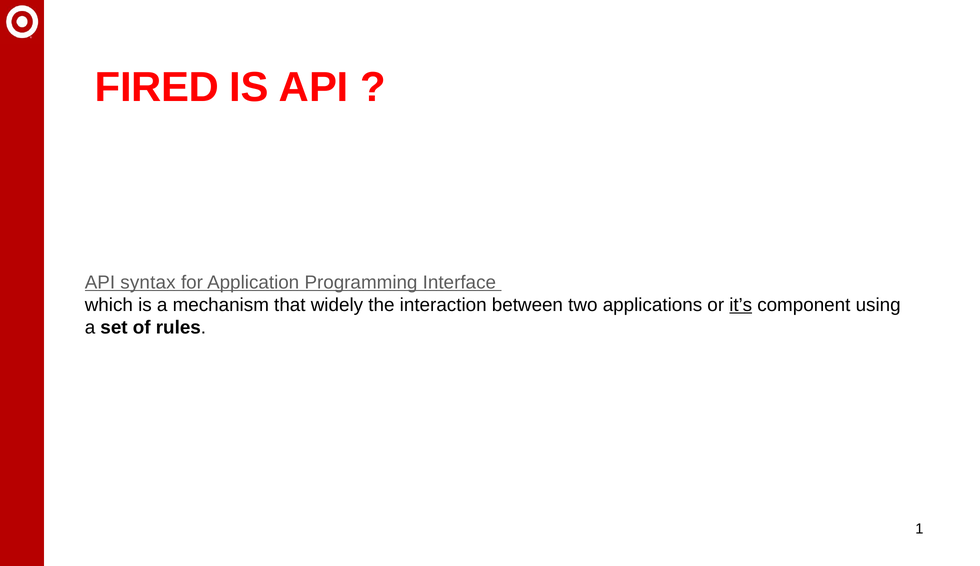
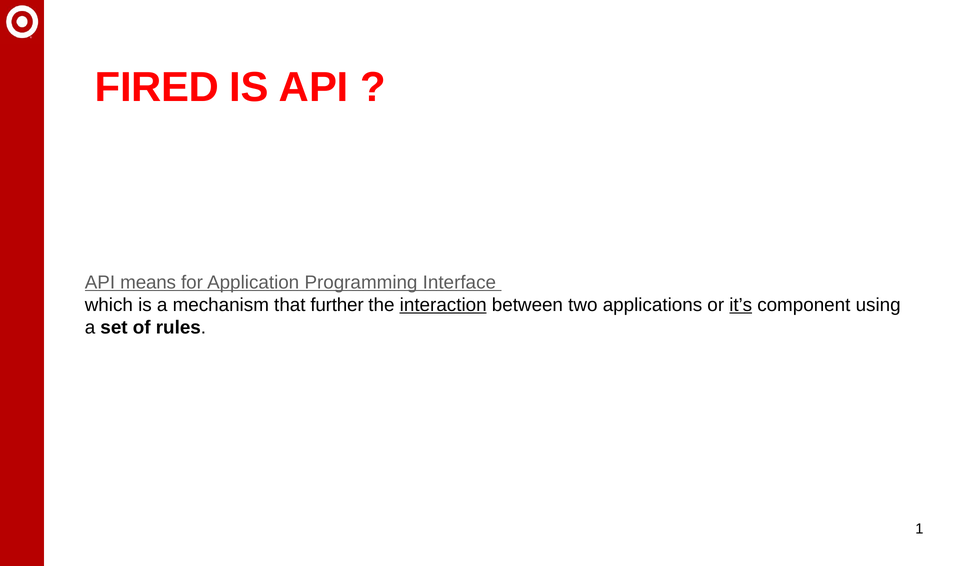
syntax: syntax -> means
widely: widely -> further
interaction underline: none -> present
